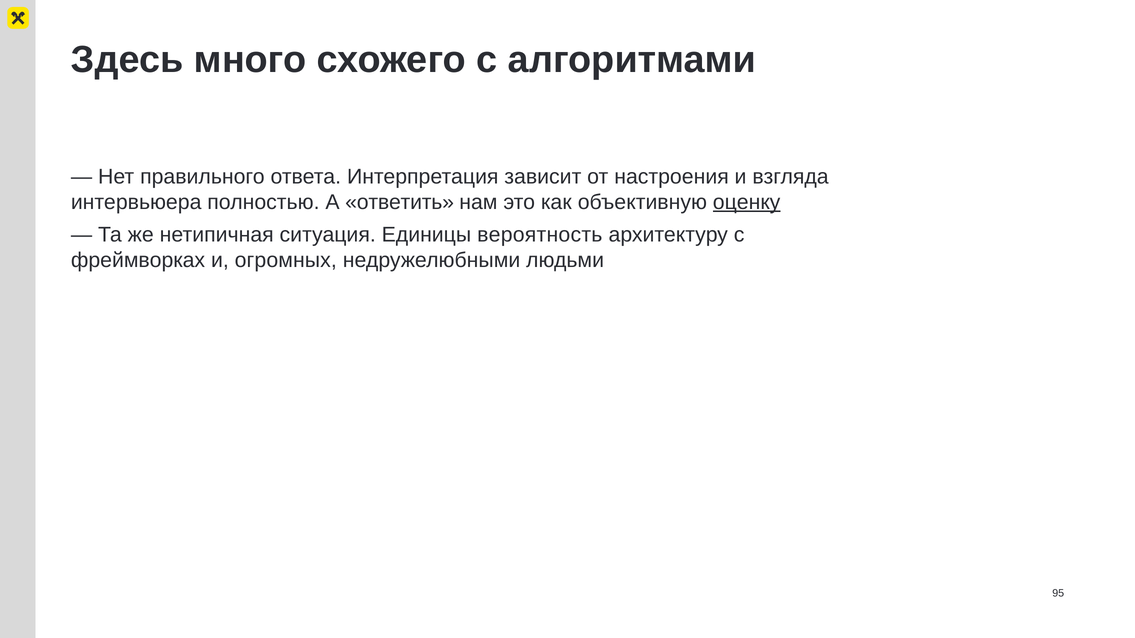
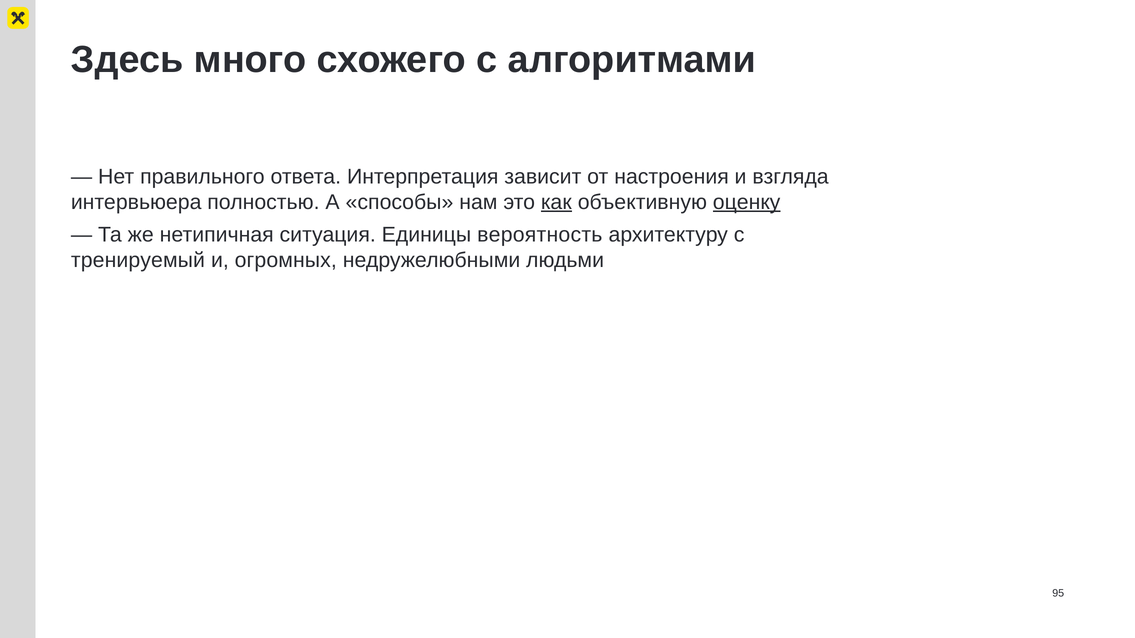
ответить: ответить -> способы
как underline: none -> present
фреймворках: фреймворках -> тренируемый
